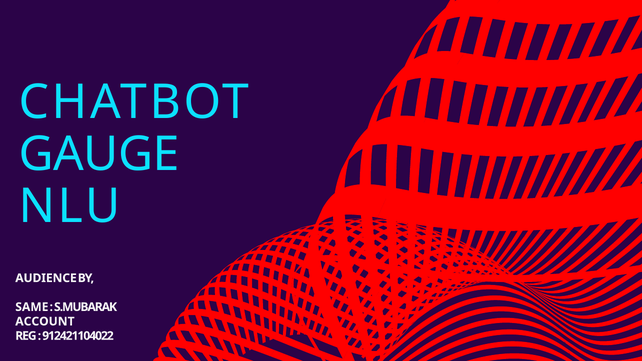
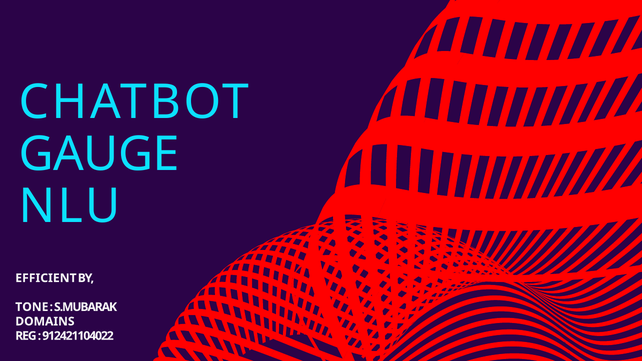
AUDIENCE: AUDIENCE -> EFFICIENT
SAME: SAME -> TONE
ACCOUNT: ACCOUNT -> DOMAINS
